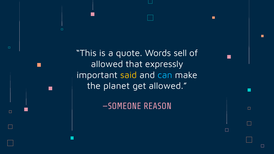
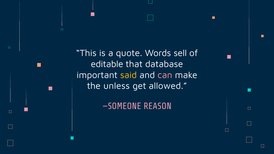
allowed at (107, 64): allowed -> editable
expressly: expressly -> database
can colour: light blue -> pink
planet: planet -> unless
